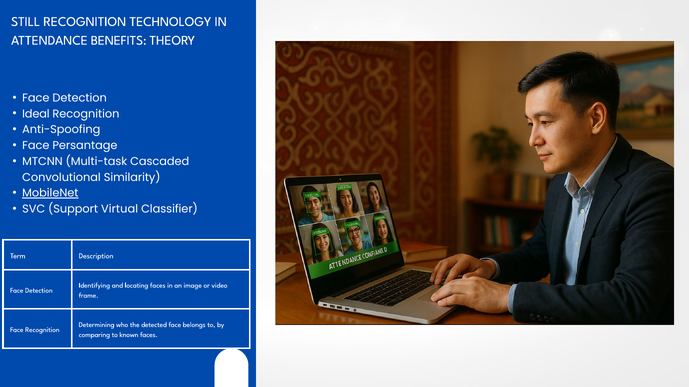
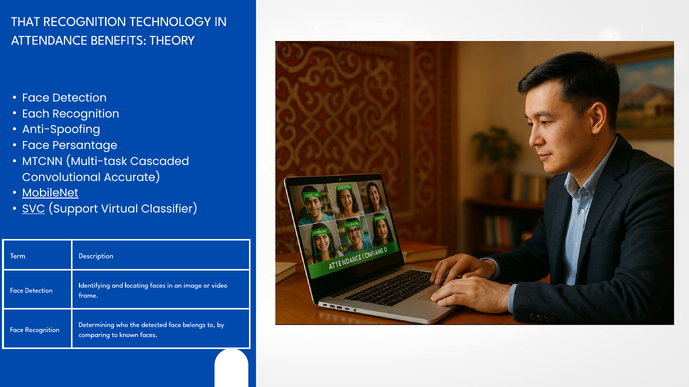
STILL: STILL -> THAT
Ideal: Ideal -> Each
Similarity: Similarity -> Accurate
SVC underline: none -> present
